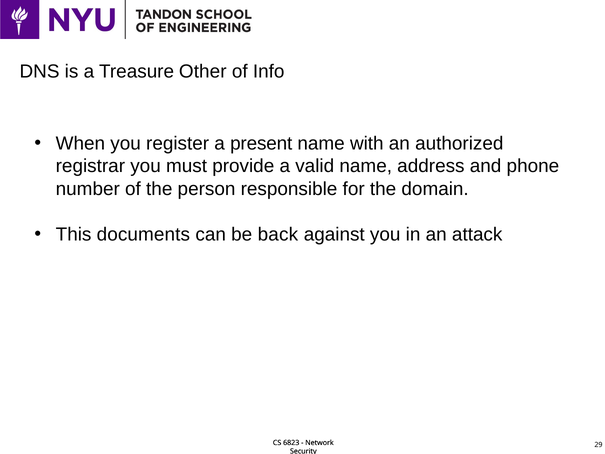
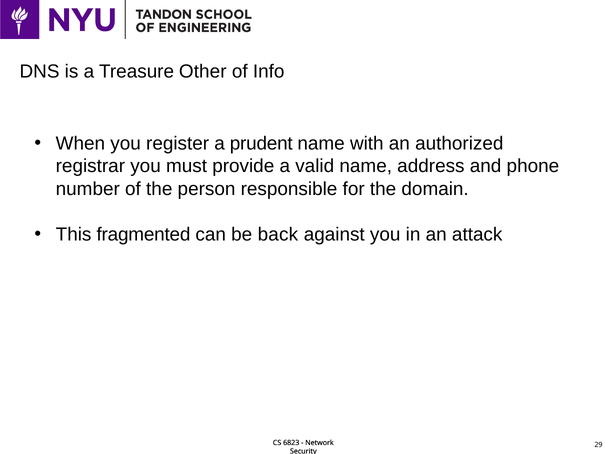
present: present -> prudent
documents: documents -> fragmented
